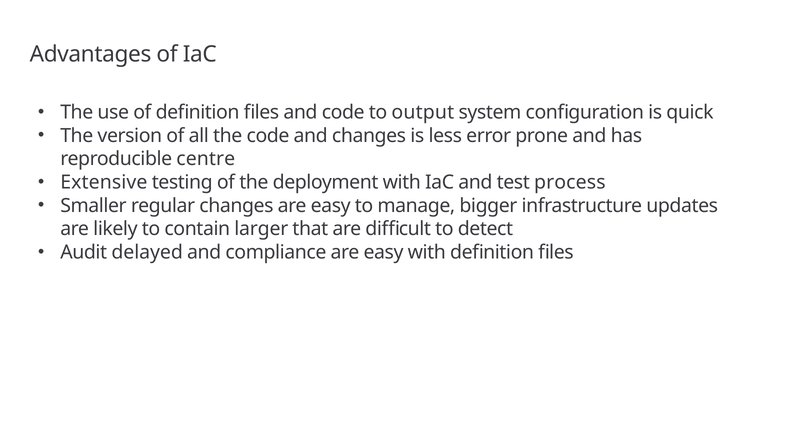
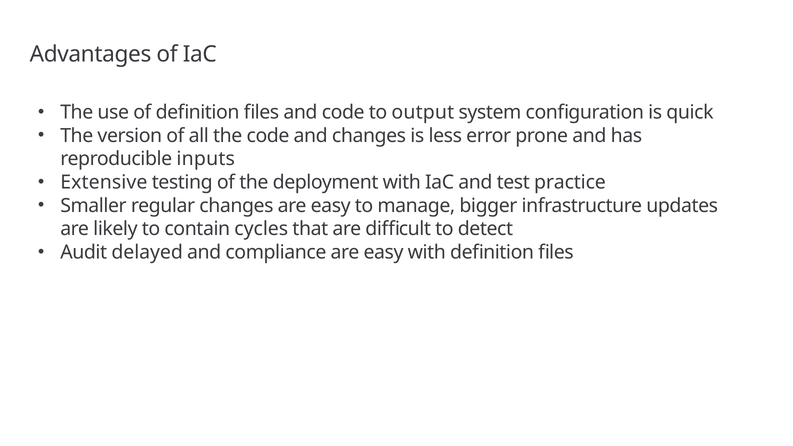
centre: centre -> inputs
process: process -> practice
larger: larger -> cycles
